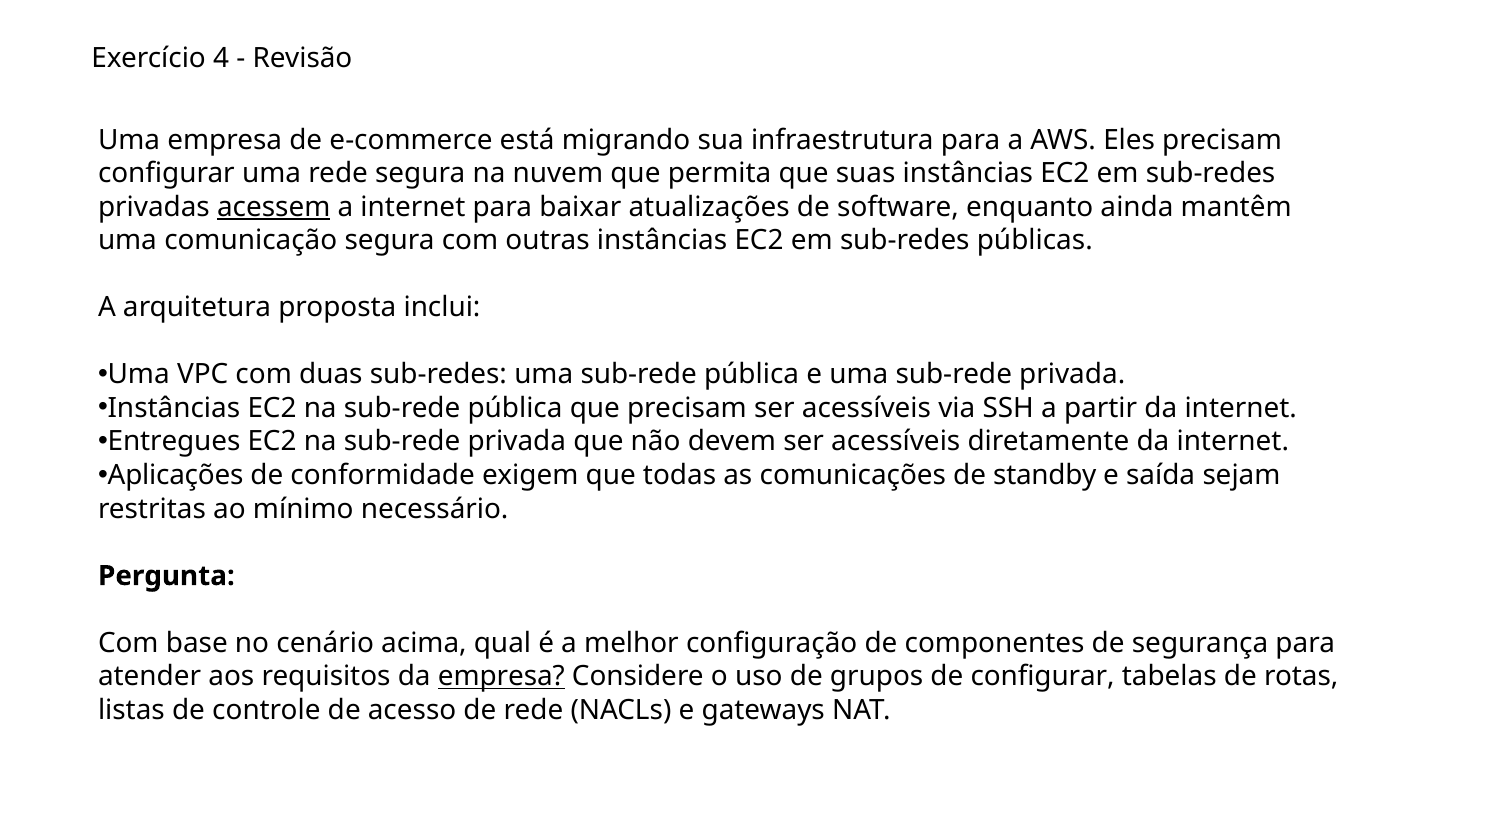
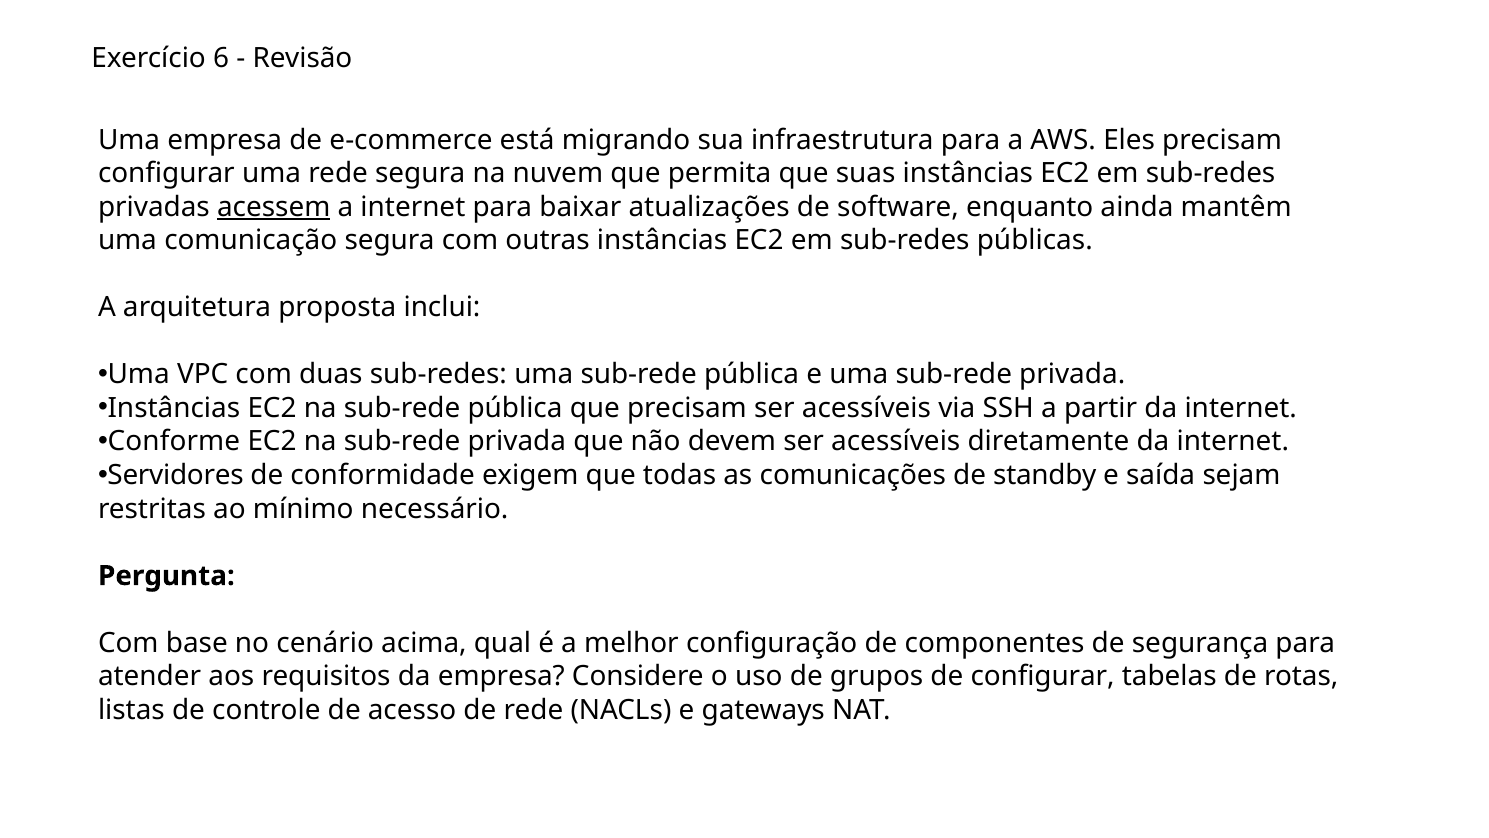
4: 4 -> 6
Entregues: Entregues -> Conforme
Aplicações: Aplicações -> Servidores
empresa at (501, 676) underline: present -> none
